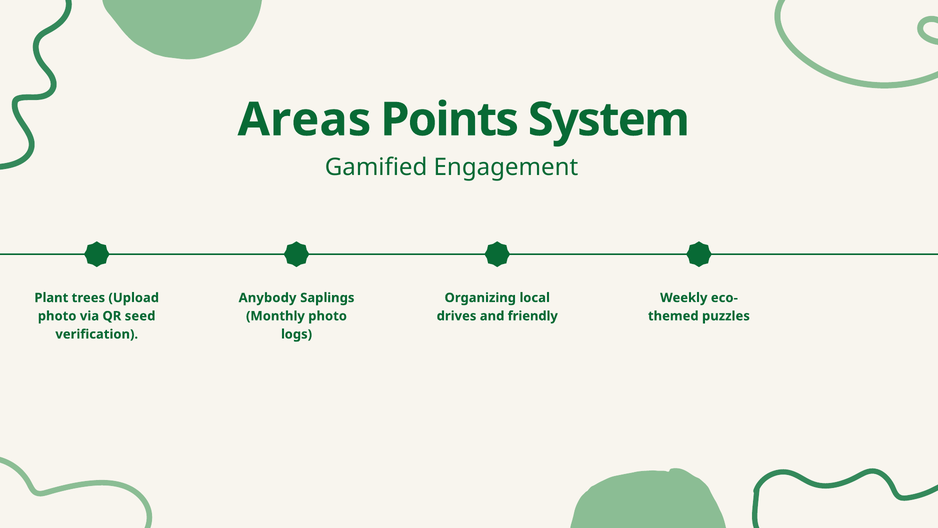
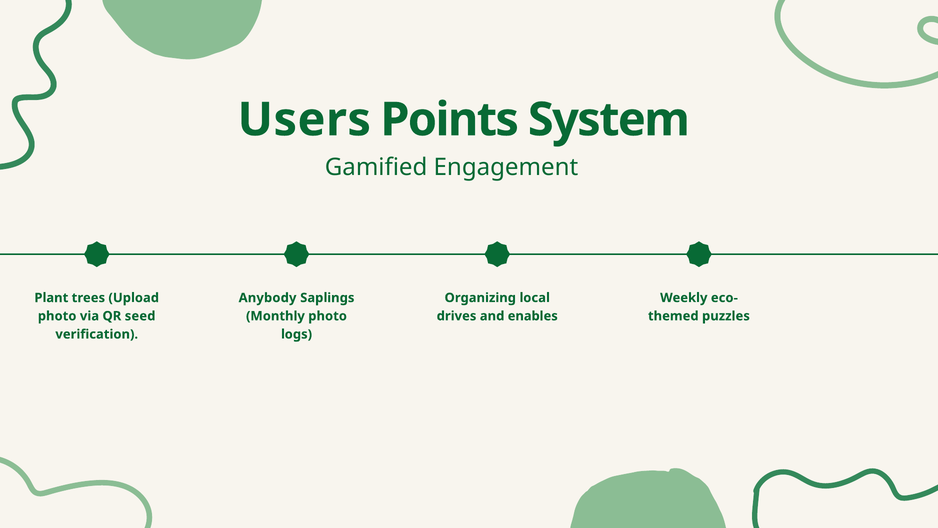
Areas: Areas -> Users
friendly: friendly -> enables
